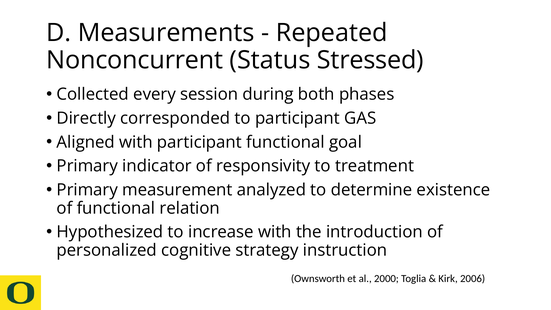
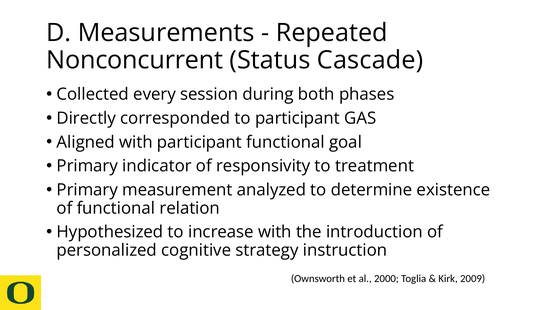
Stressed: Stressed -> Cascade
2006: 2006 -> 2009
